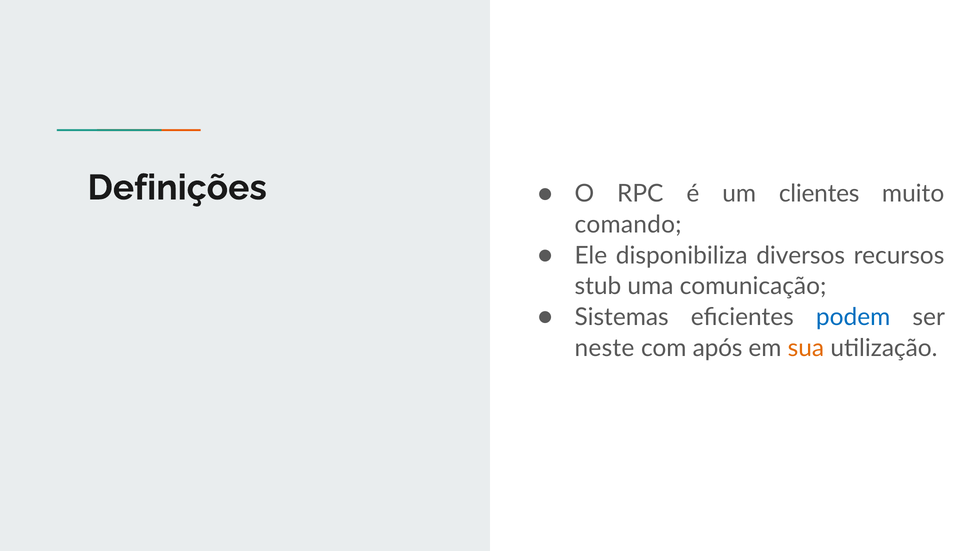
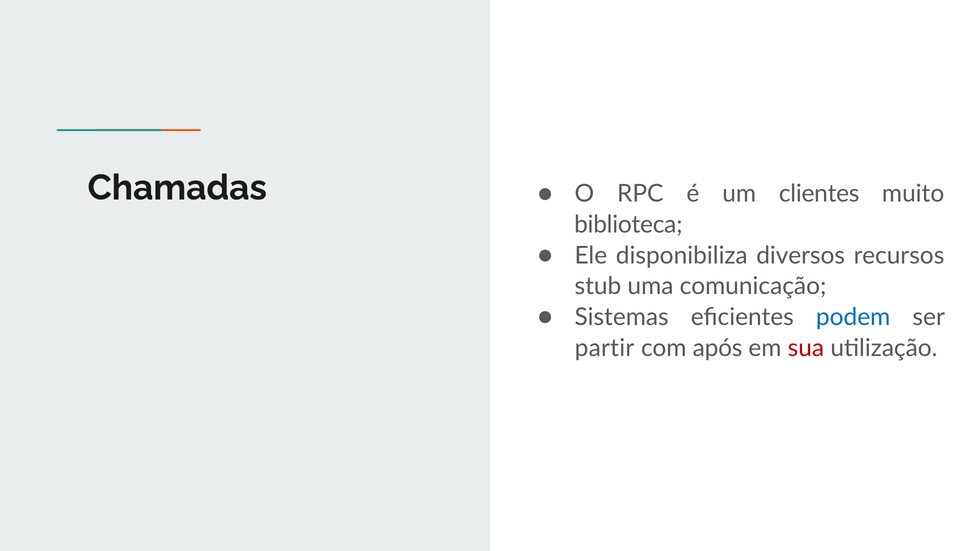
Definições: Definições -> Chamadas
comando: comando -> biblioteca
neste: neste -> partir
sua colour: orange -> red
